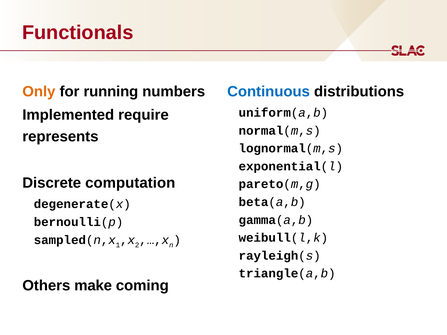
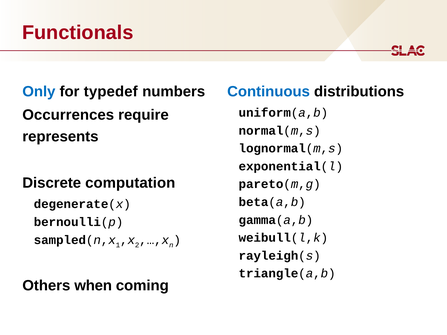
Only colour: orange -> blue
running: running -> typedef
Implemented: Implemented -> Occurrences
make: make -> when
